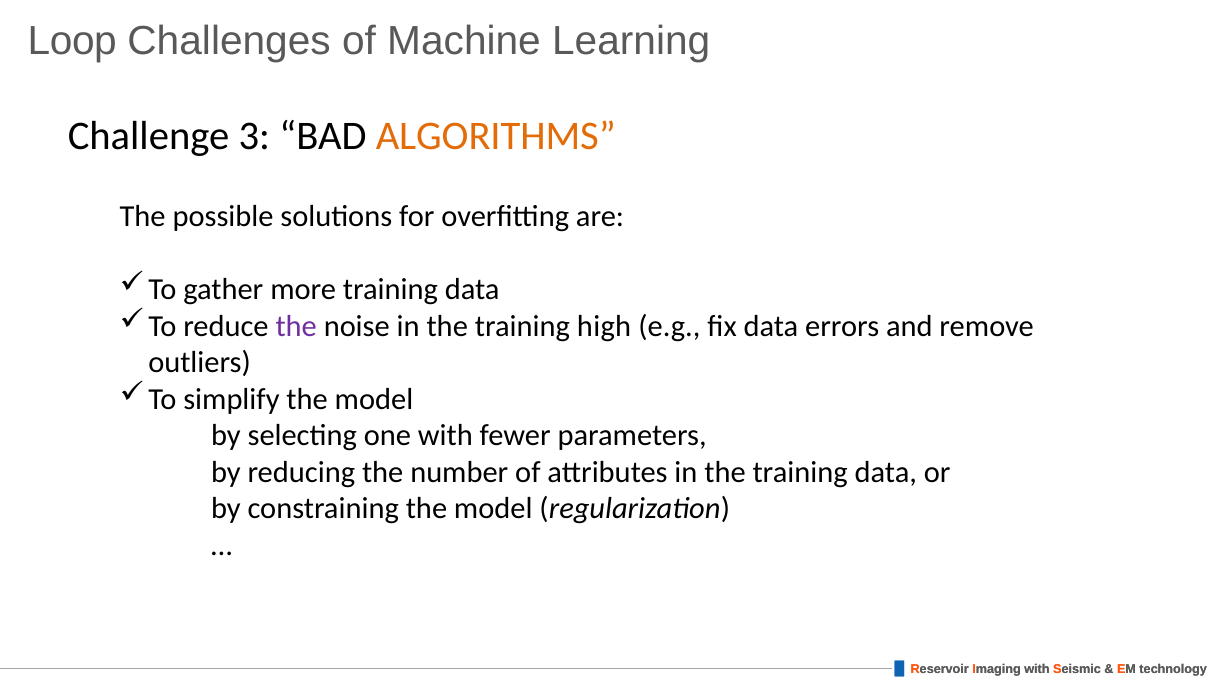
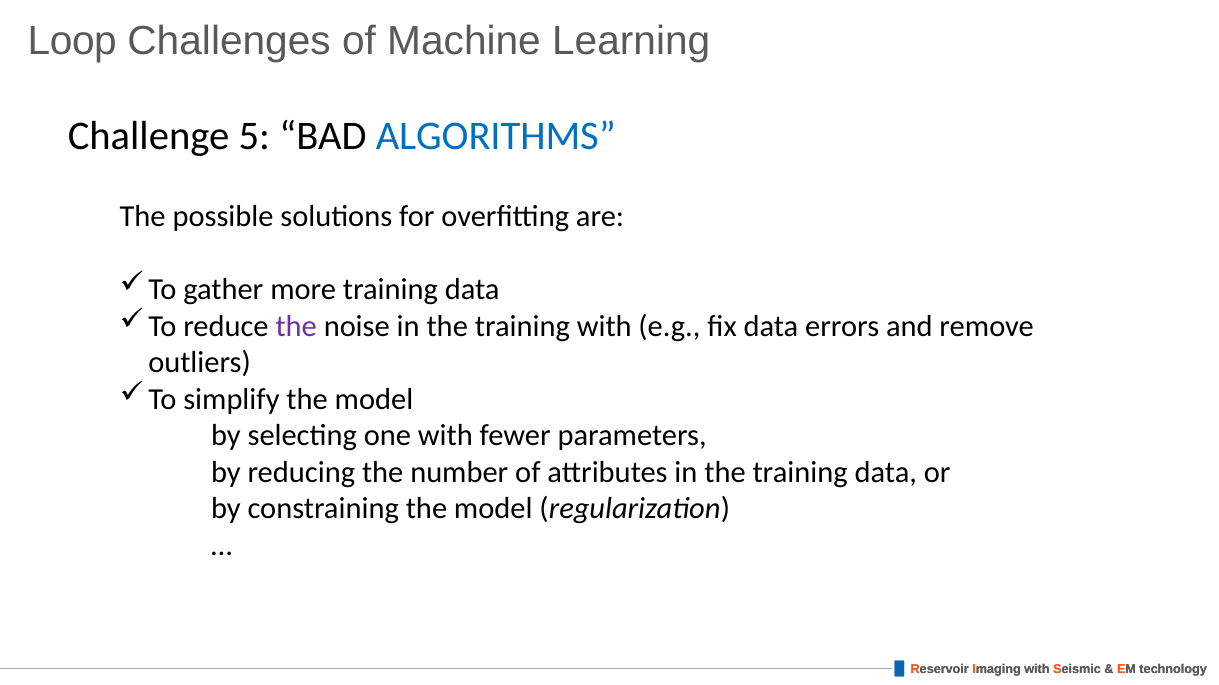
3: 3 -> 5
ALGORITHMS colour: orange -> blue
training high: high -> with
